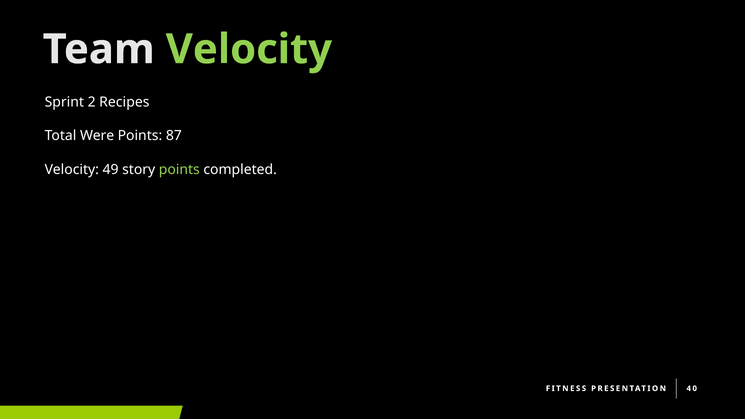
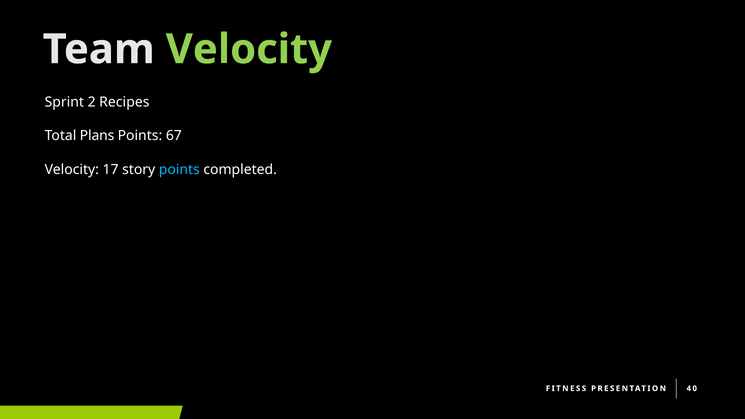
Were: Were -> Plans
87: 87 -> 67
49: 49 -> 17
points at (179, 169) colour: light green -> light blue
